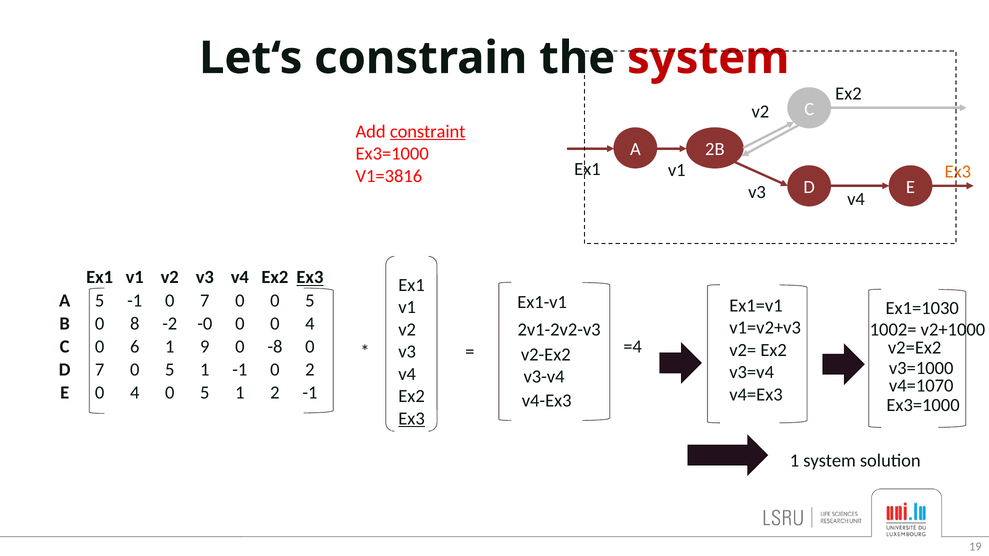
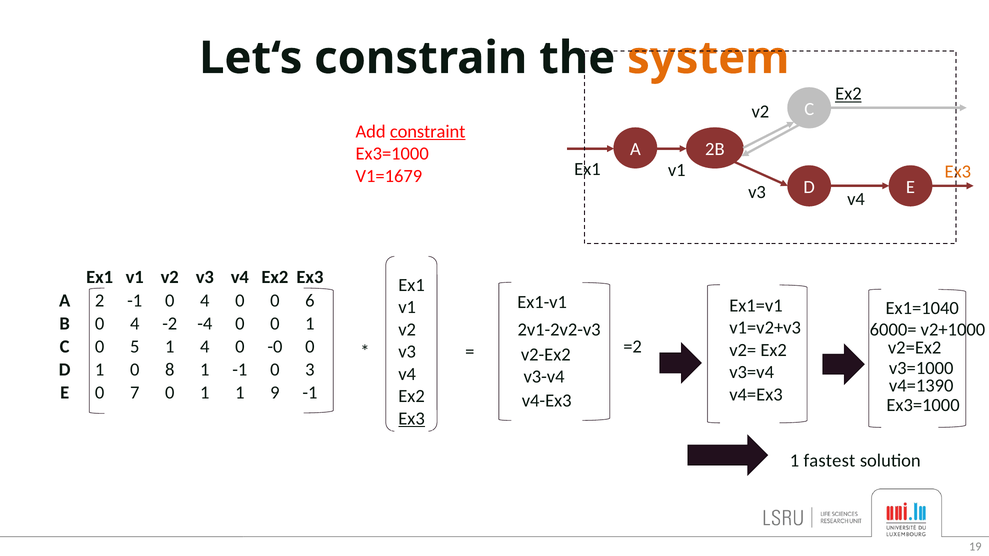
system at (708, 58) colour: red -> orange
Ex2 at (848, 94) underline: none -> present
V1=3816: V1=3816 -> V1=1679
Ex3 at (310, 278) underline: present -> none
A 5: 5 -> 2
-1 0 7: 7 -> 4
0 0 5: 5 -> 6
Ex1=1030: Ex1=1030 -> Ex1=1040
B 0 8: 8 -> 4
-0: -0 -> -4
0 0 4: 4 -> 1
1002=: 1002= -> 6000=
6: 6 -> 5
1 9: 9 -> 4
-8: -8 -> -0
=4: =4 -> =2
D 7: 7 -> 1
5 at (170, 370): 5 -> 8
0 2: 2 -> 3
v4=1070: v4=1070 -> v4=1390
E 0 4: 4 -> 7
5 at (205, 393): 5 -> 1
1 2: 2 -> 9
1 system: system -> fastest
